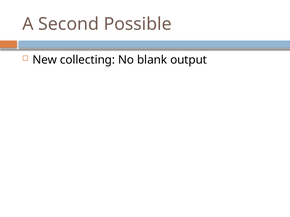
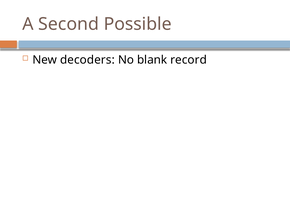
collecting: collecting -> decoders
output: output -> record
